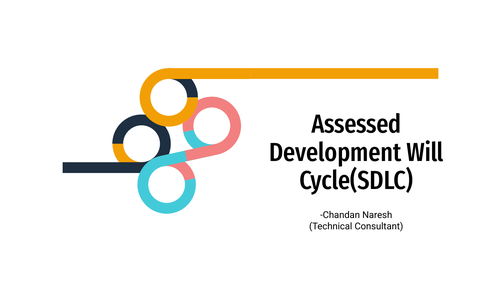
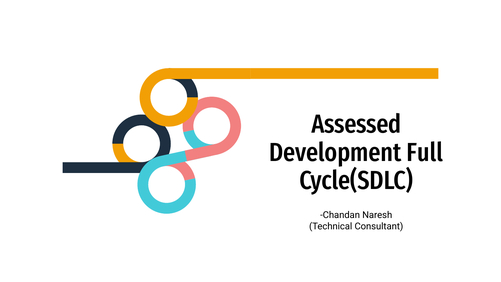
Will: Will -> Full
